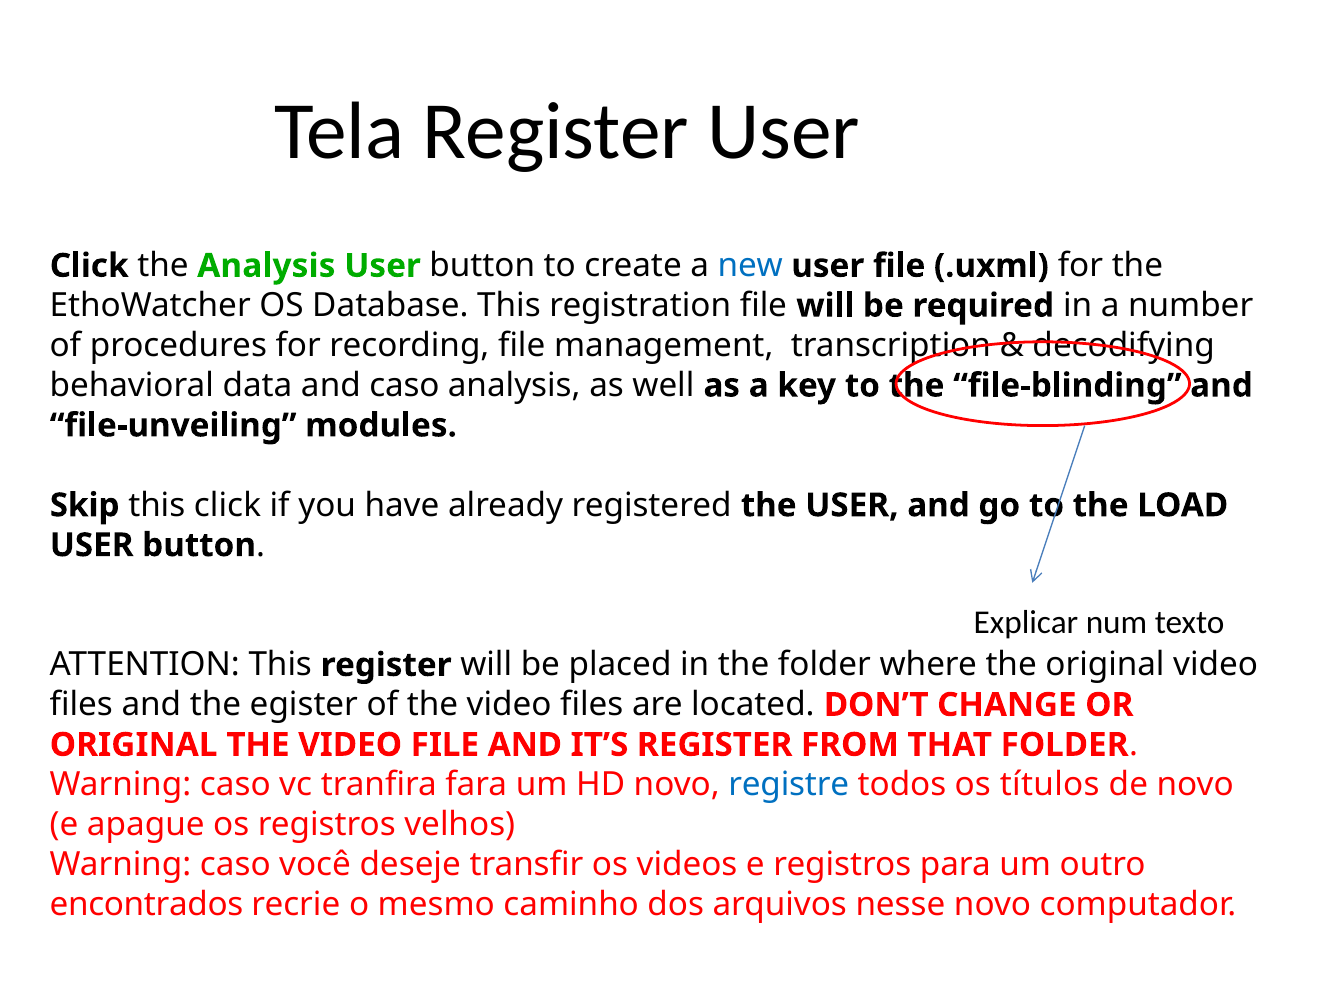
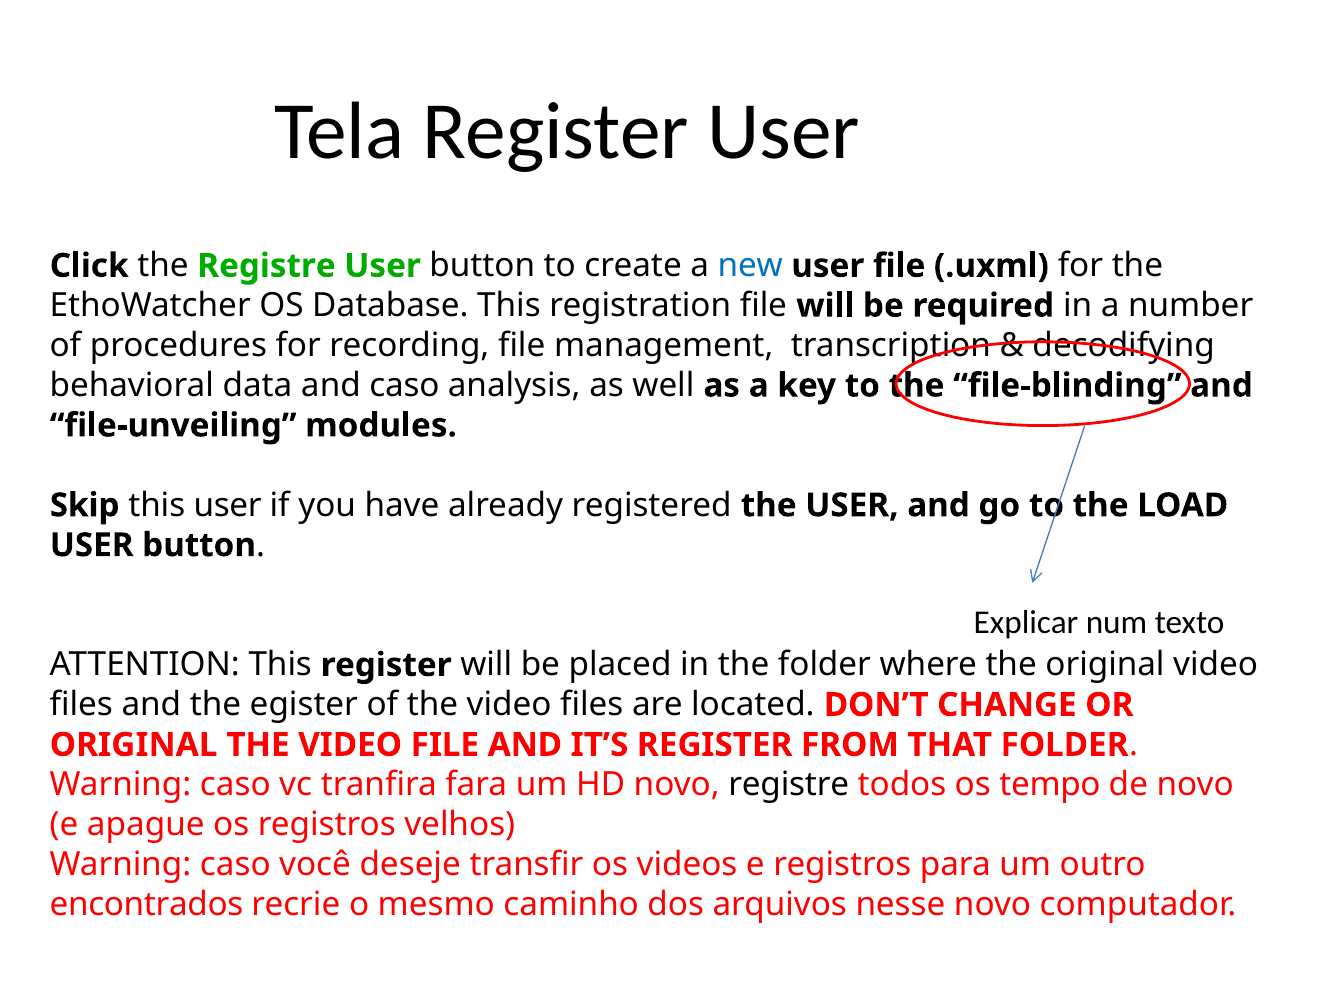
the Analysis: Analysis -> Registre
this click: click -> user
registre at (789, 785) colour: blue -> black
títulos: títulos -> tempo
